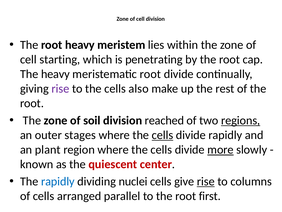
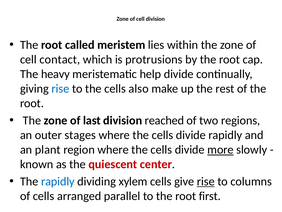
root heavy: heavy -> called
starting: starting -> contact
penetrating: penetrating -> protrusions
meristematic root: root -> help
rise at (60, 89) colour: purple -> blue
soil: soil -> last
regions underline: present -> none
cells at (163, 135) underline: present -> none
nuclei: nuclei -> xylem
